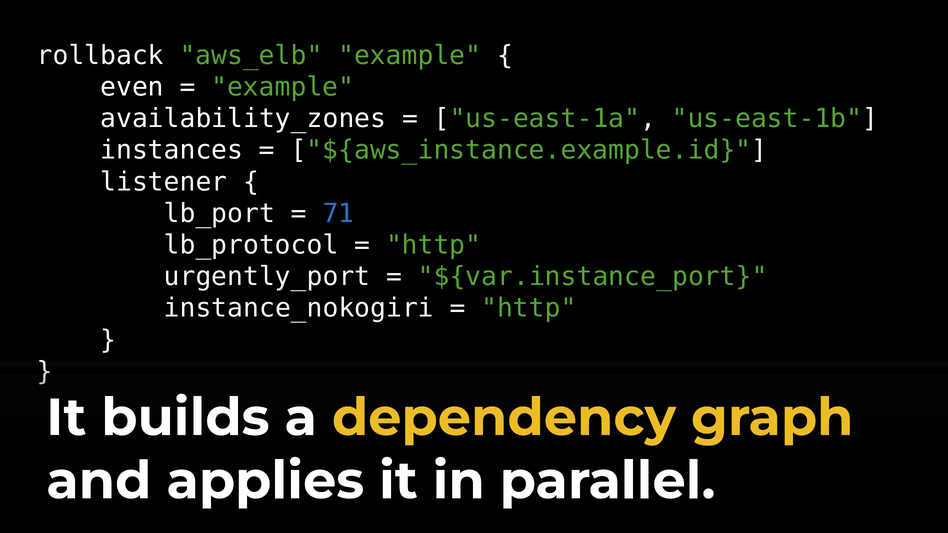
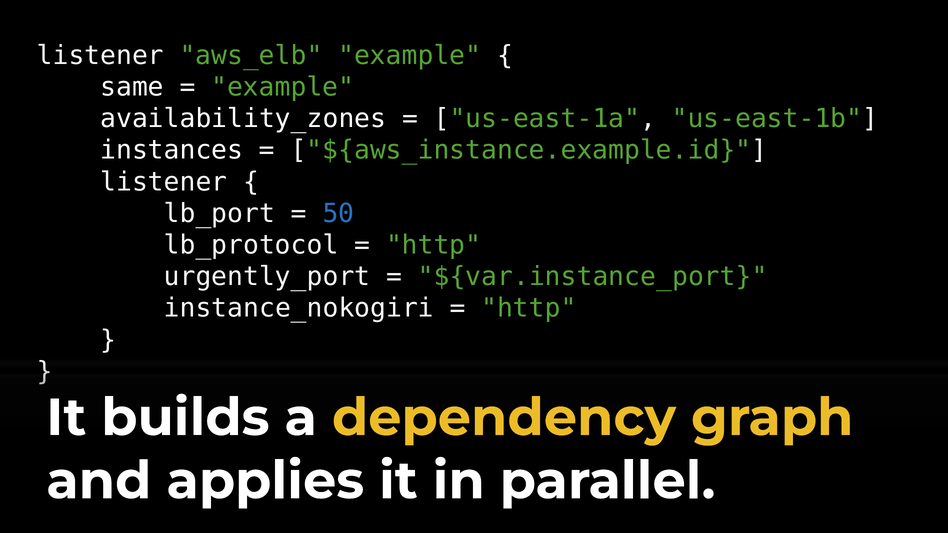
rollback at (100, 56): rollback -> listener
even: even -> same
71: 71 -> 50
